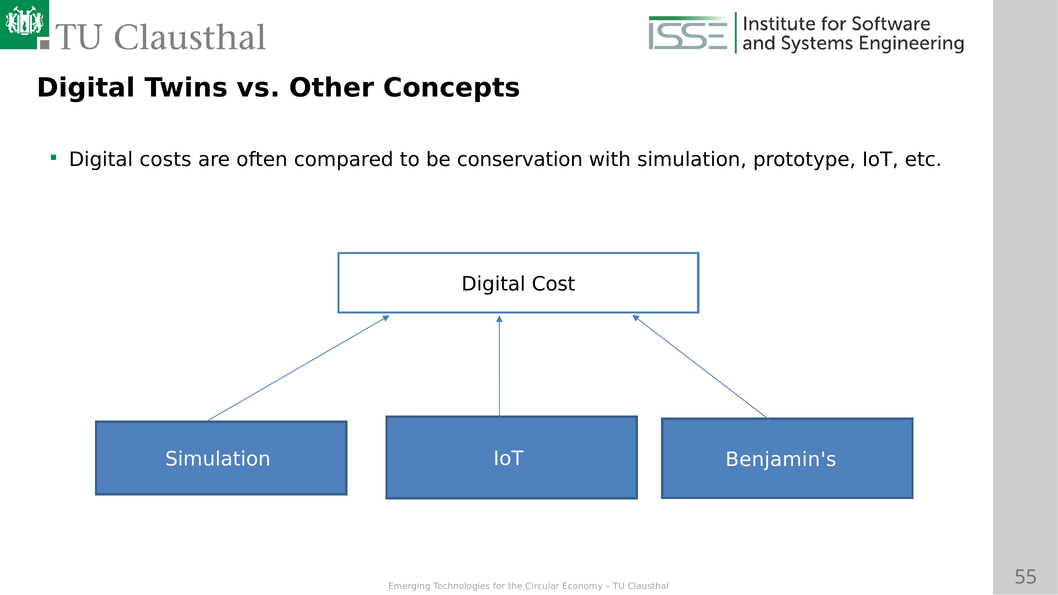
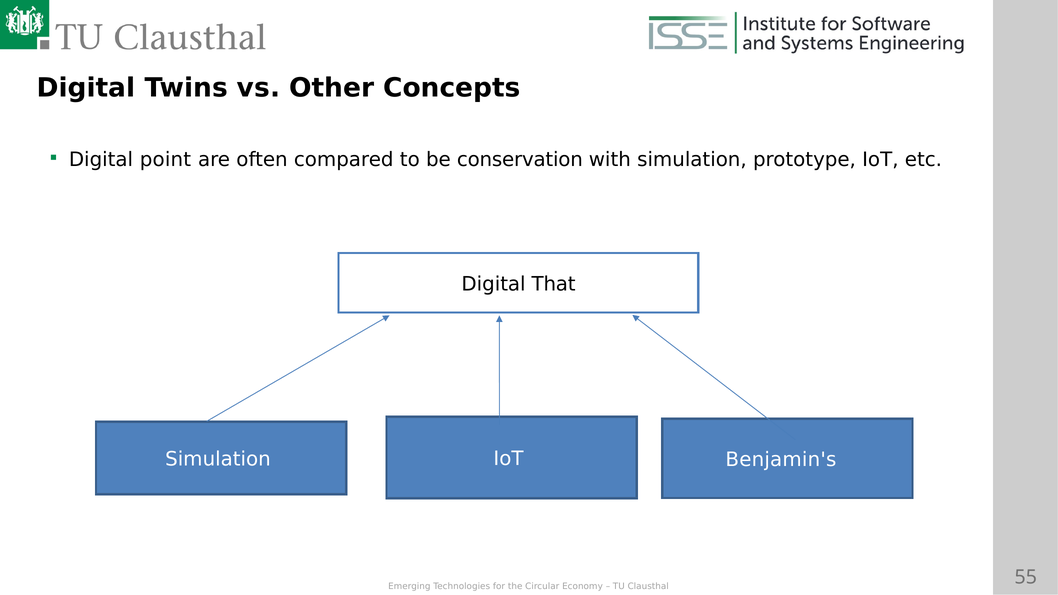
costs: costs -> point
Cost: Cost -> That
